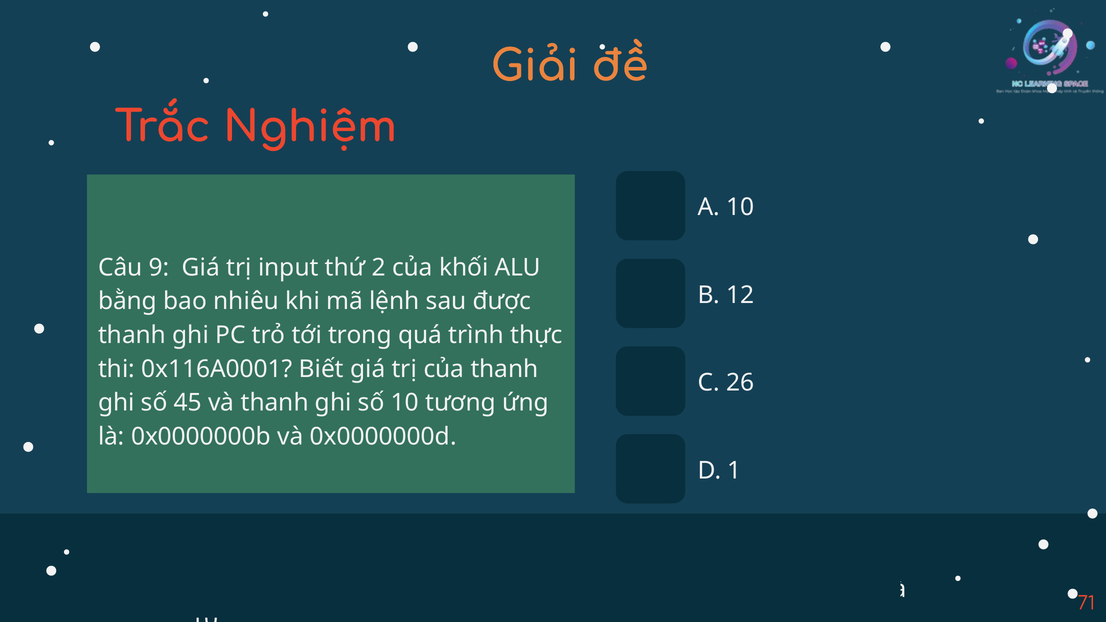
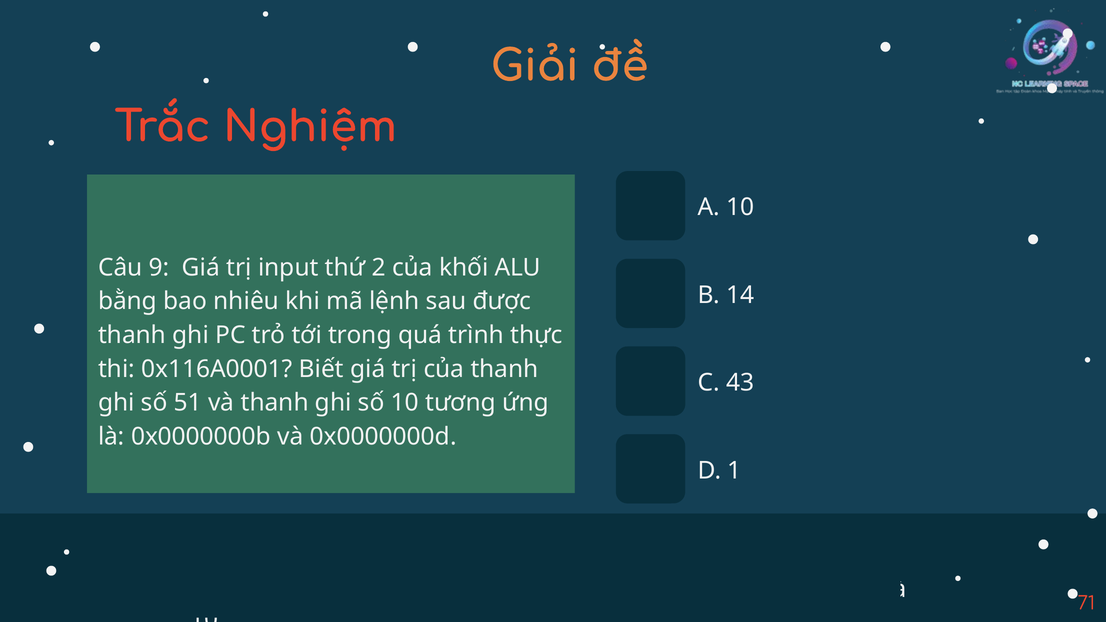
12: 12 -> 14
26: 26 -> 43
45: 45 -> 51
